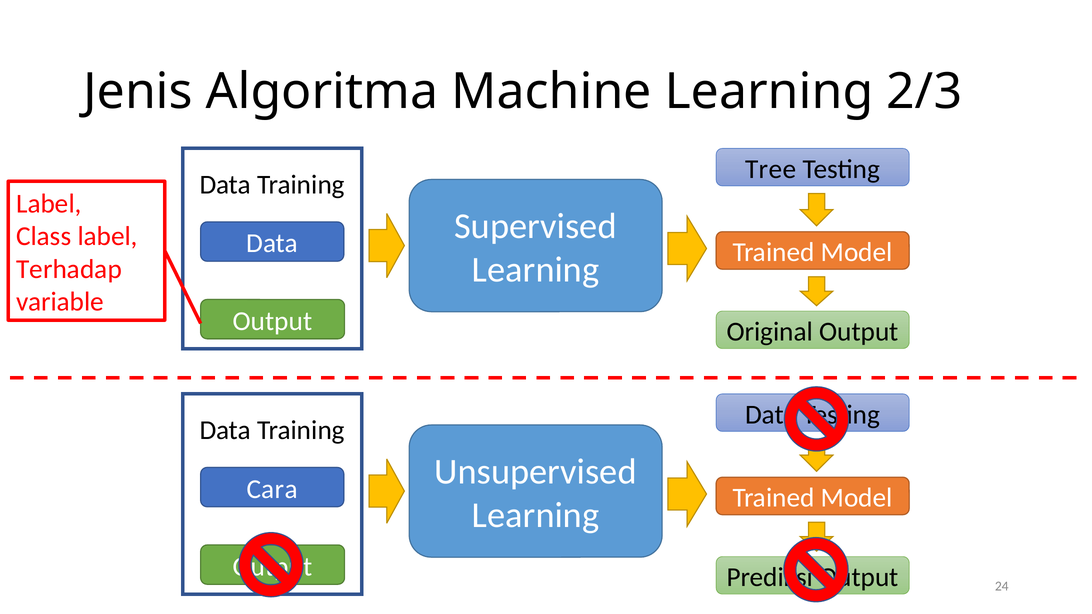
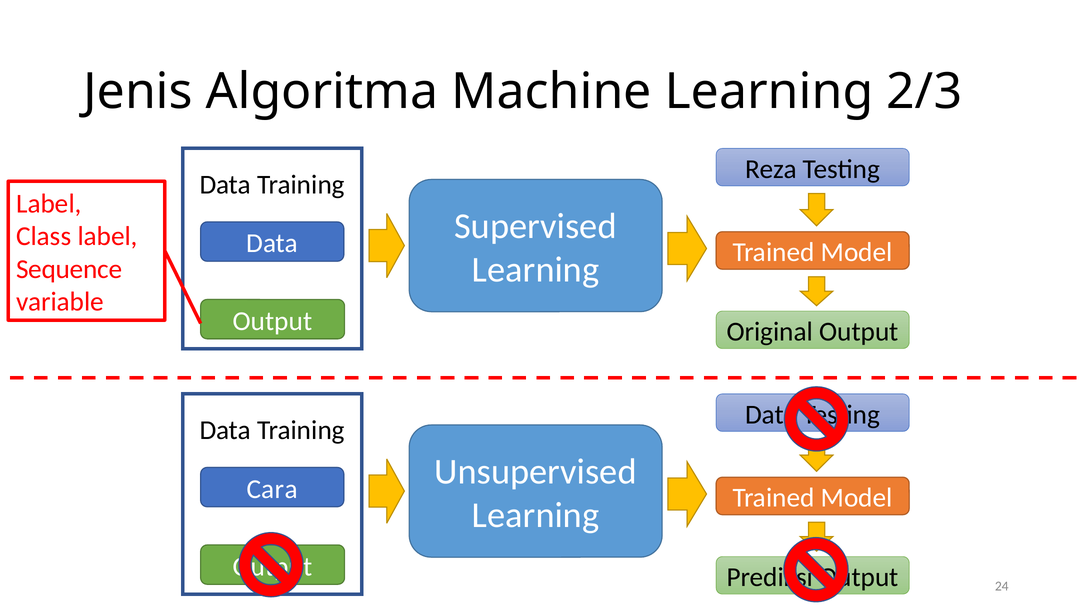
Tree: Tree -> Reza
Terhadap: Terhadap -> Sequence
